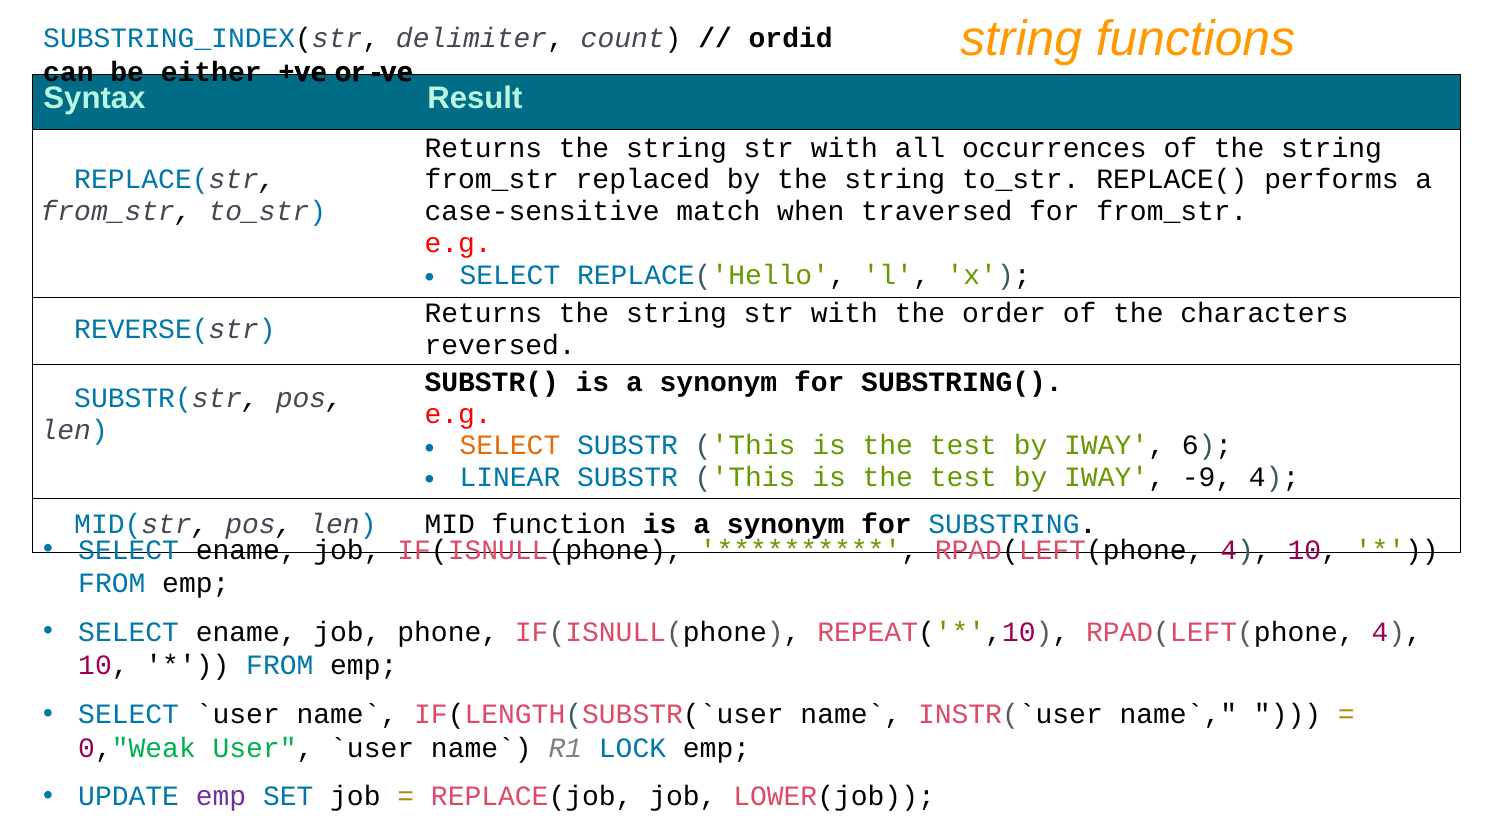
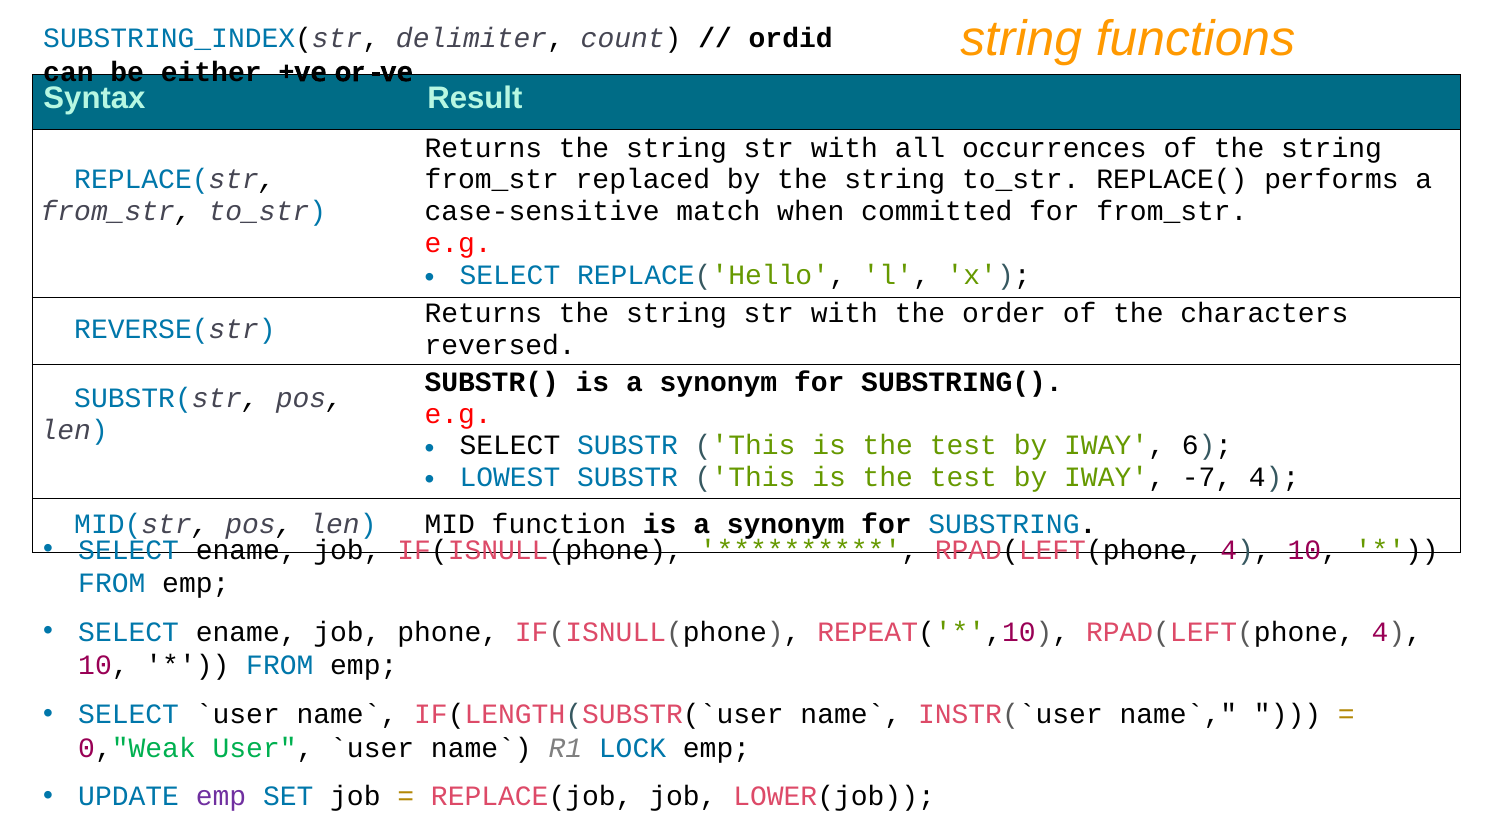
traversed: traversed -> committed
SELECT at (510, 446) colour: orange -> black
LINEAR: LINEAR -> LOWEST
-9: -9 -> -7
